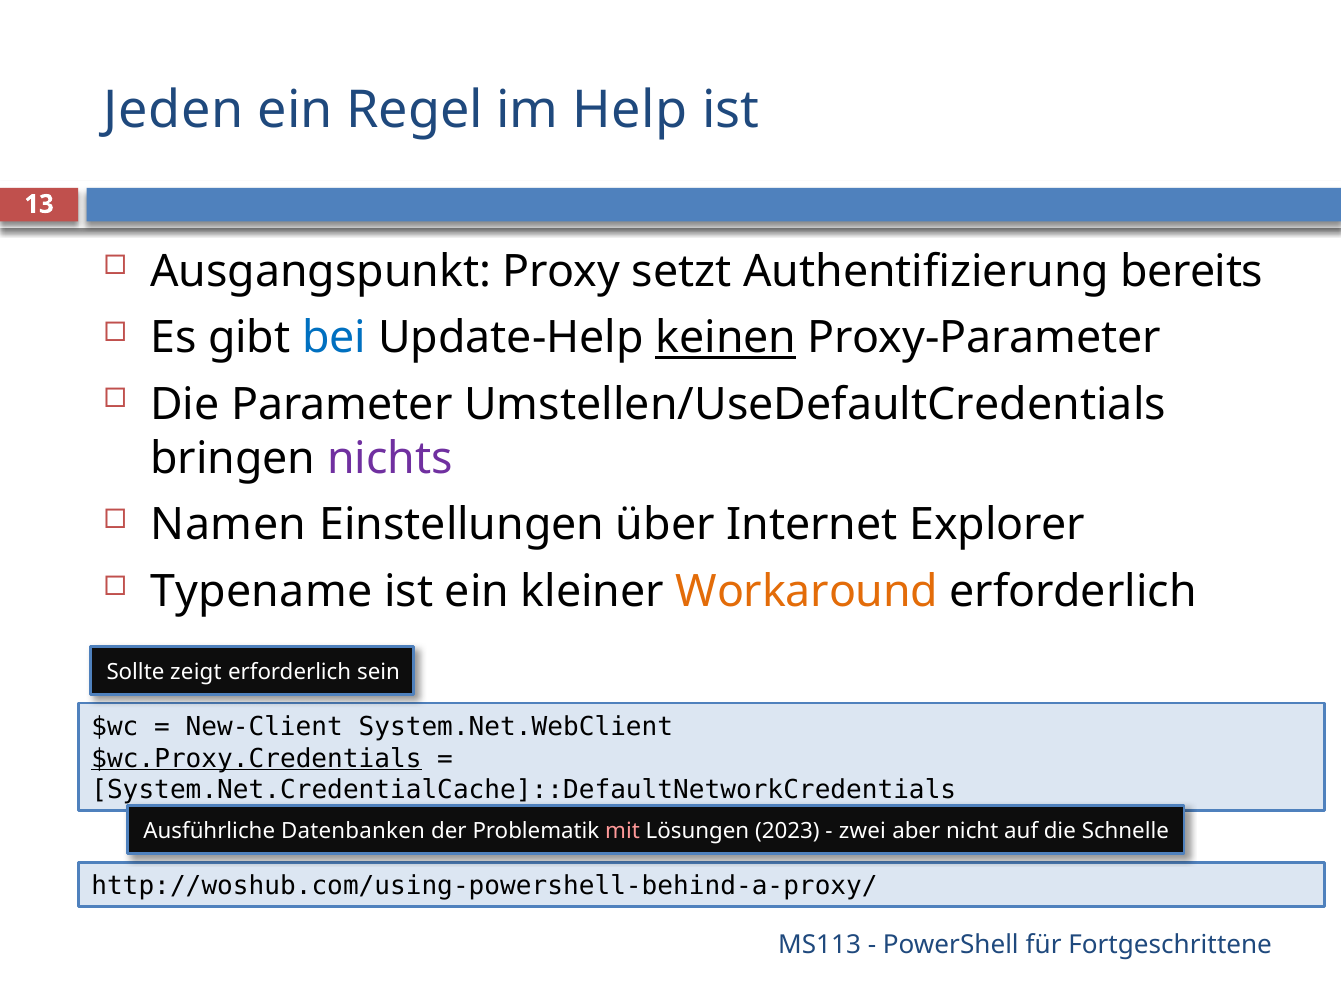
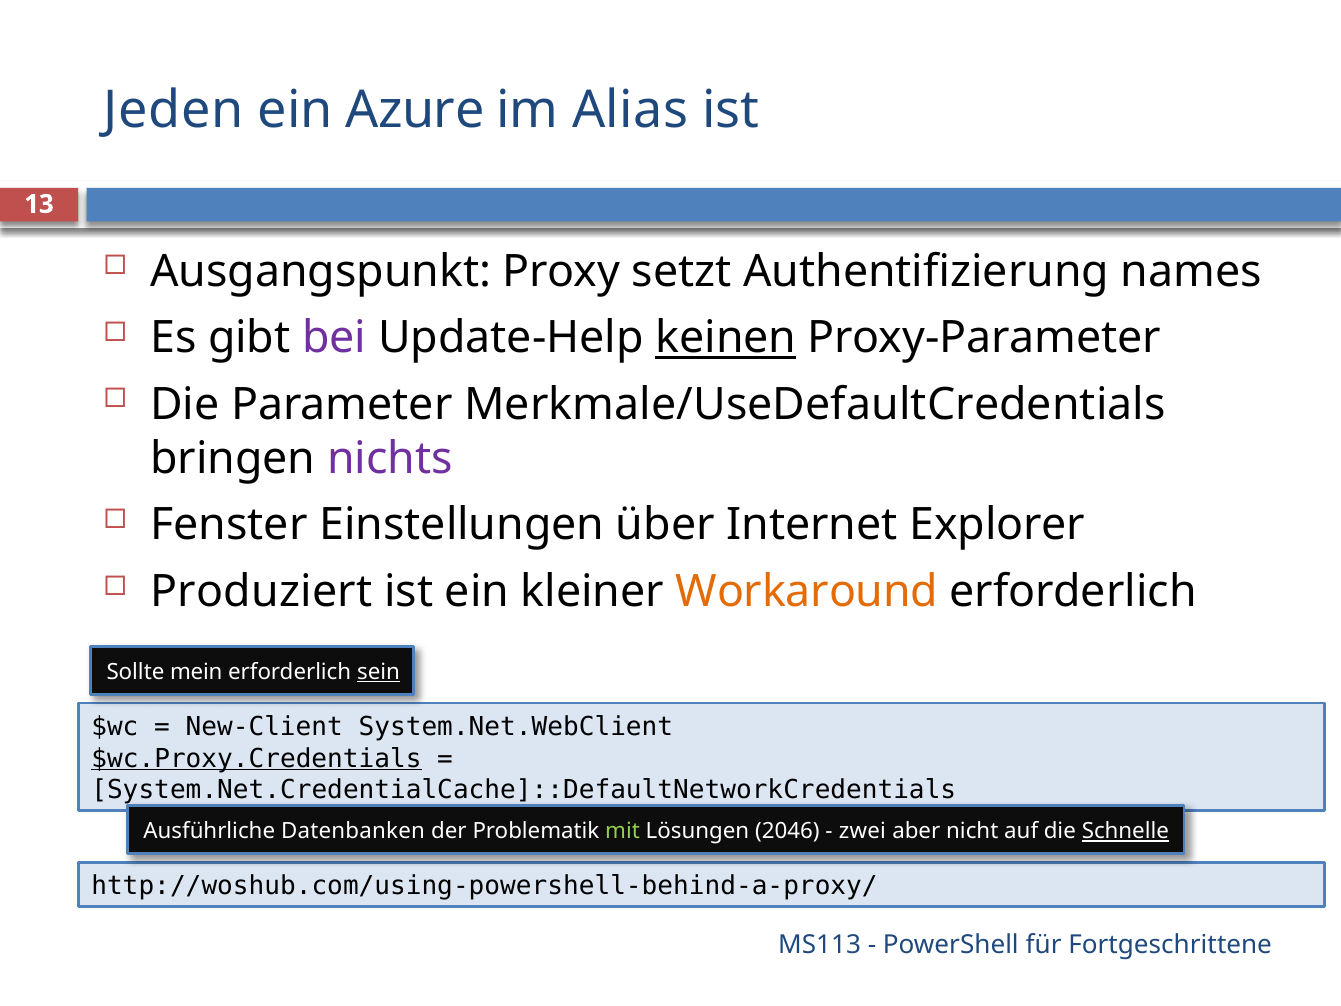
Regel: Regel -> Azure
Help: Help -> Alias
bereits: bereits -> names
bei colour: blue -> purple
Umstellen/UseDefaultCredentials: Umstellen/UseDefaultCredentials -> Merkmale/UseDefaultCredentials
Namen: Namen -> Fenster
Typename: Typename -> Produziert
zeigt: zeigt -> mein
sein underline: none -> present
mit colour: pink -> light green
2023: 2023 -> 2046
Schnelle underline: none -> present
